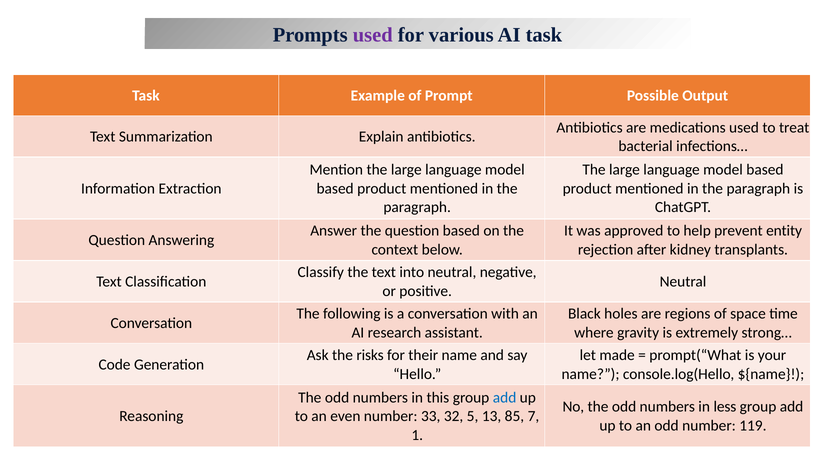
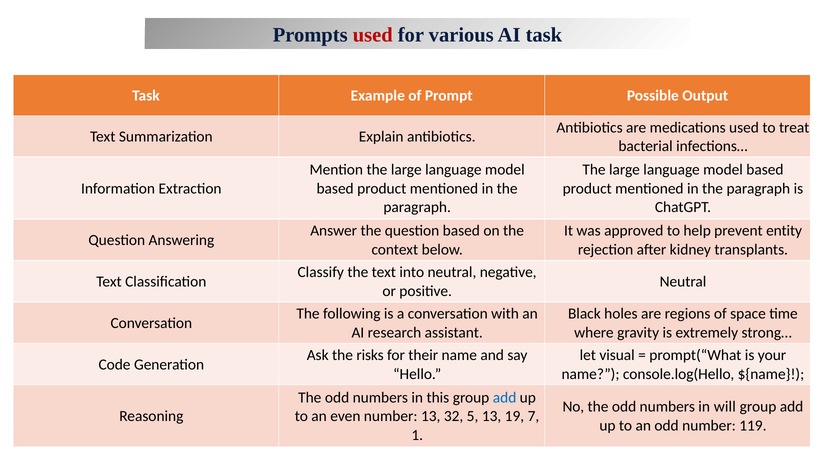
used at (373, 35) colour: purple -> red
made: made -> visual
less: less -> will
number 33: 33 -> 13
85: 85 -> 19
